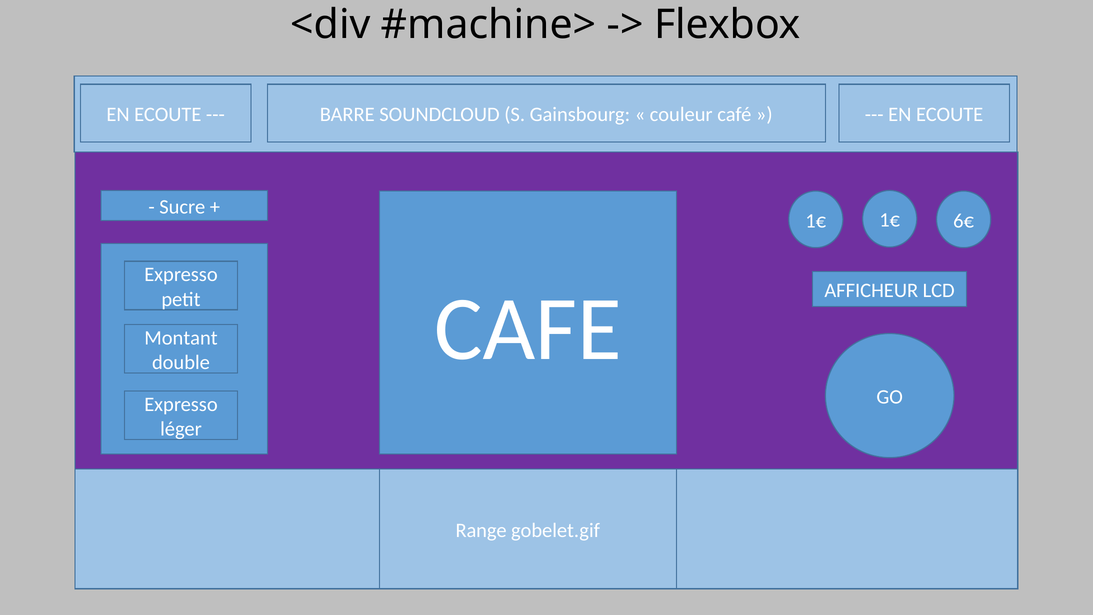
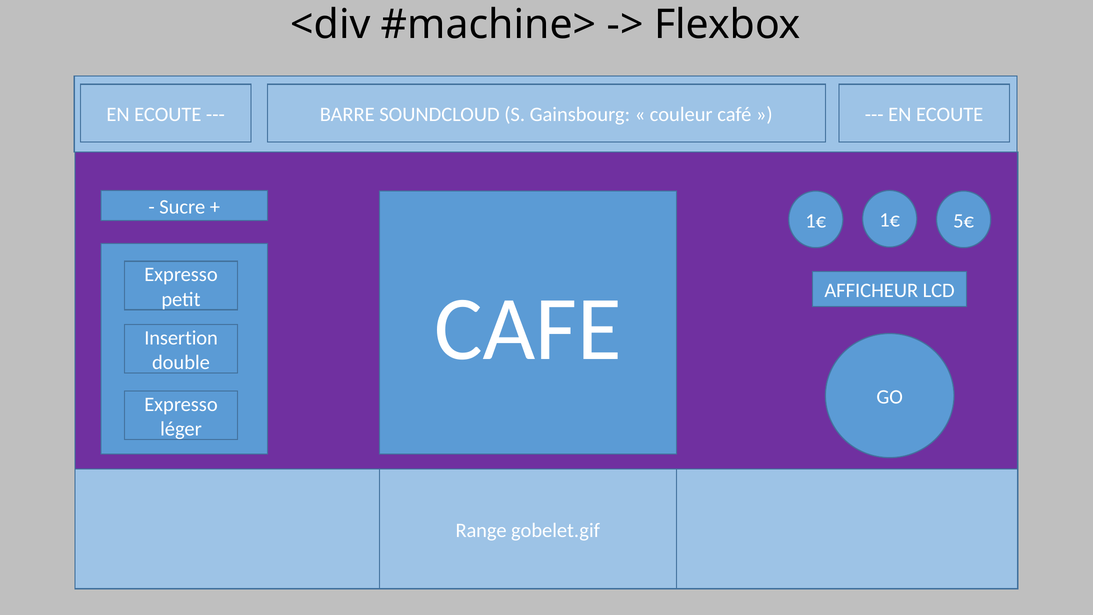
6€: 6€ -> 5€
Montant: Montant -> Insertion
